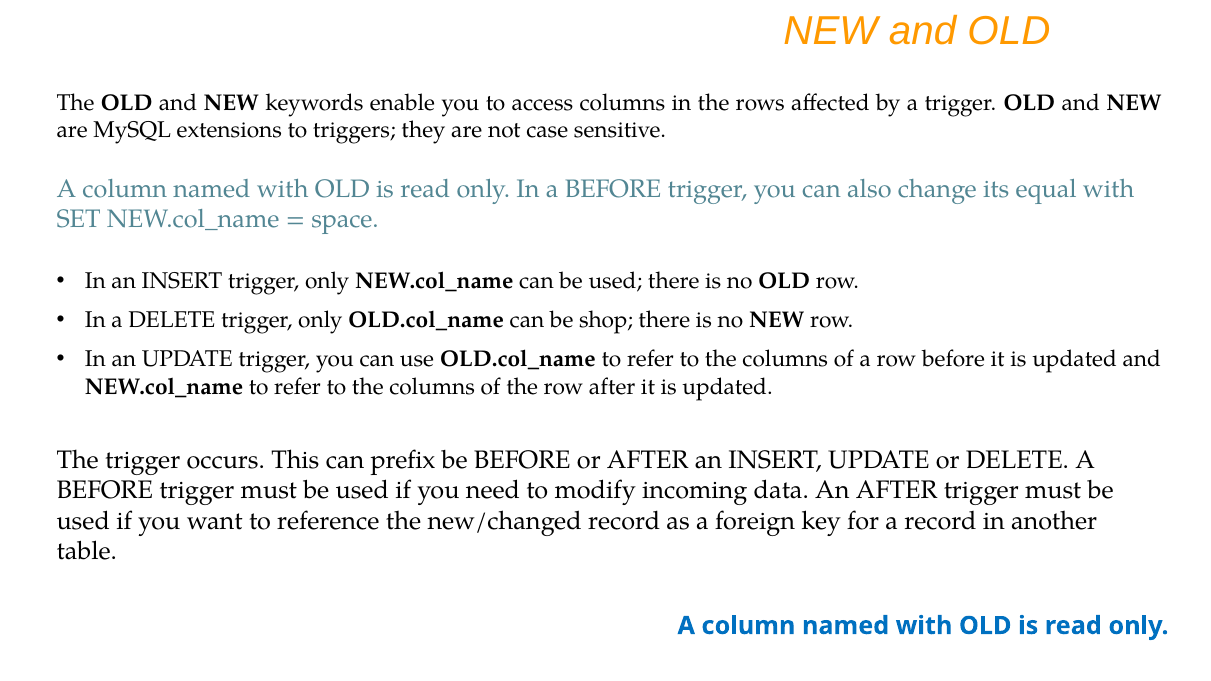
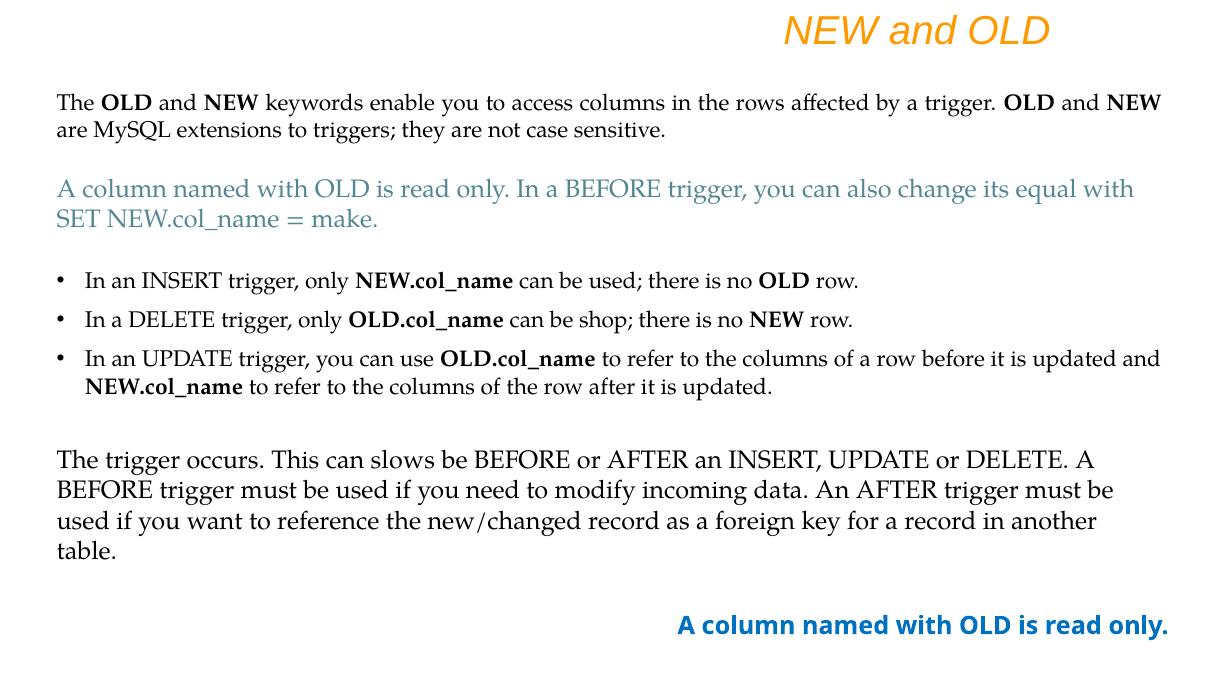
space: space -> make
prefix: prefix -> slows
